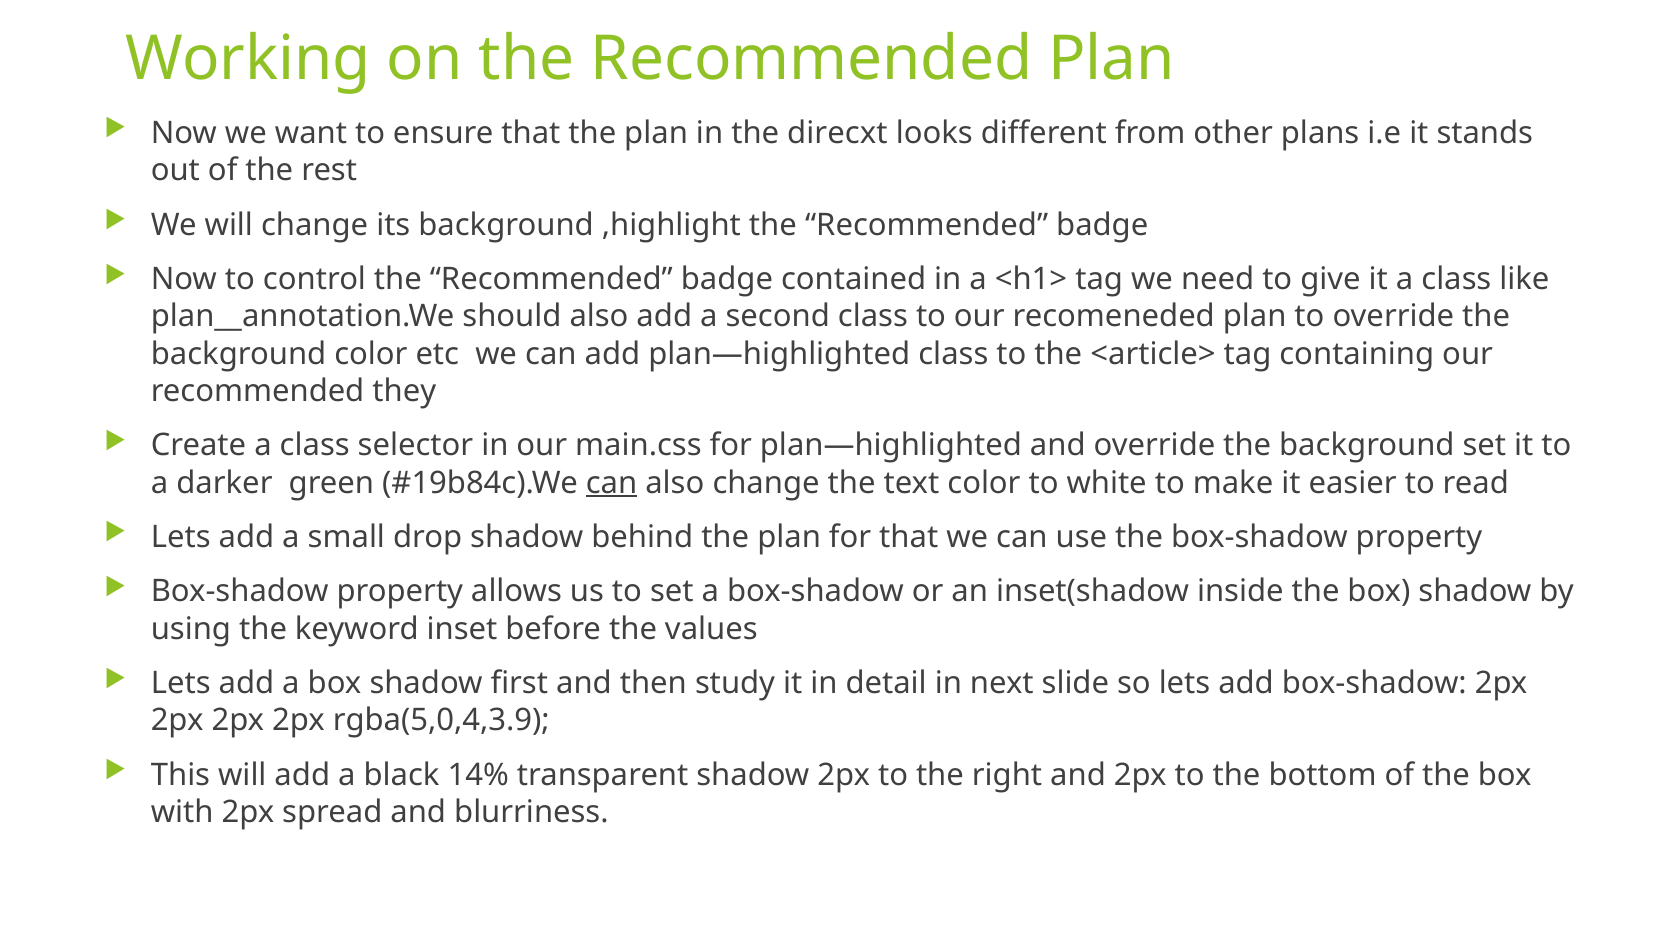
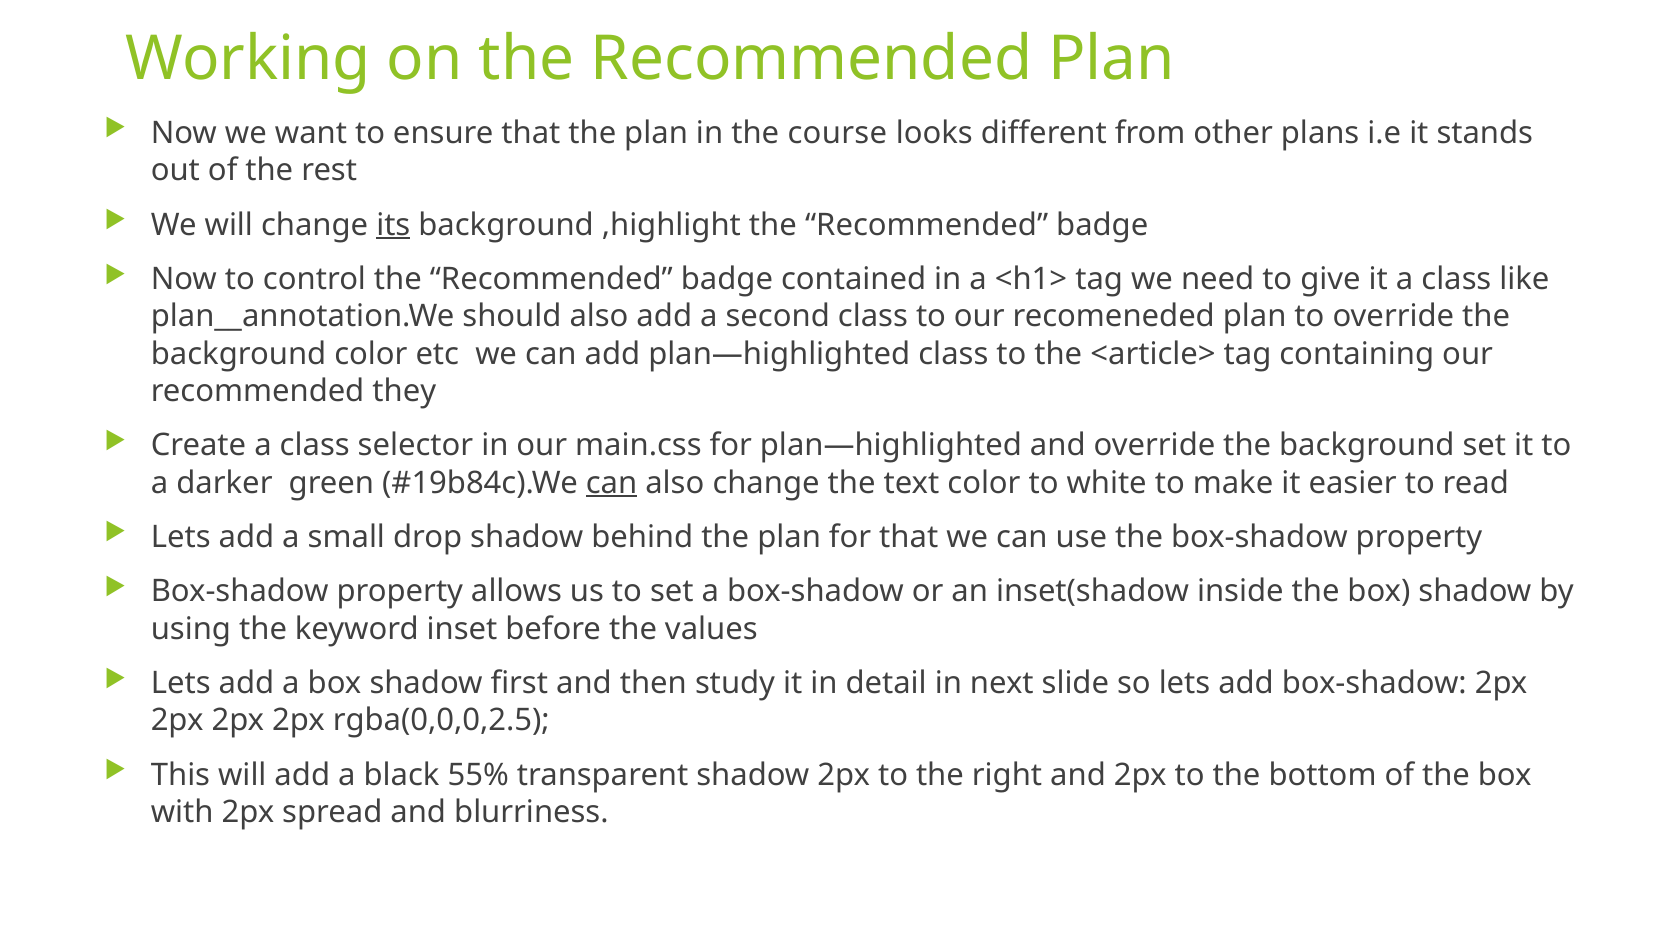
direcxt: direcxt -> course
its underline: none -> present
rgba(5,0,4,3.9: rgba(5,0,4,3.9 -> rgba(0,0,0,2.5
14%: 14% -> 55%
